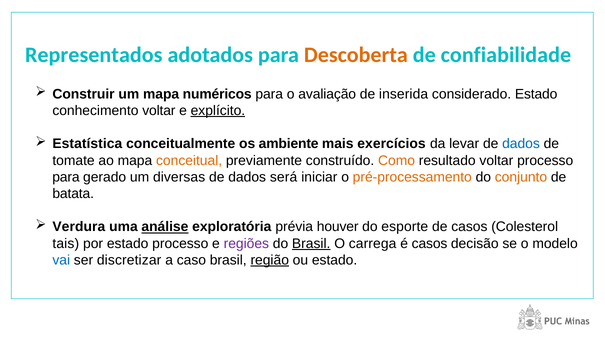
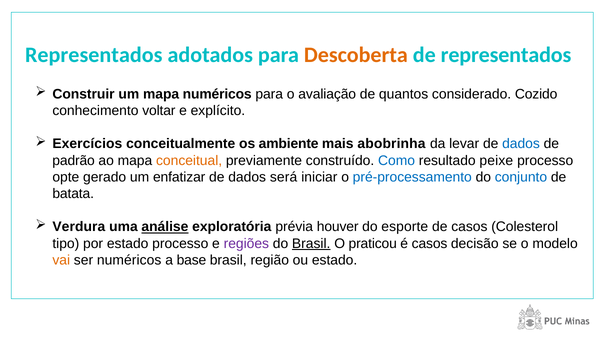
de confiabilidade: confiabilidade -> representados
inserida: inserida -> quantos
considerado Estado: Estado -> Cozido
explícito underline: present -> none
Estatística: Estatística -> Exercícios
exercícios: exercícios -> abobrinha
tomate: tomate -> padrão
Como colour: orange -> blue
resultado voltar: voltar -> peixe
para at (66, 177): para -> opte
diversas: diversas -> enfatizar
pré-processamento colour: orange -> blue
conjunto colour: orange -> blue
tais: tais -> tipo
carrega: carrega -> praticou
vai colour: blue -> orange
ser discretizar: discretizar -> numéricos
caso: caso -> base
região underline: present -> none
